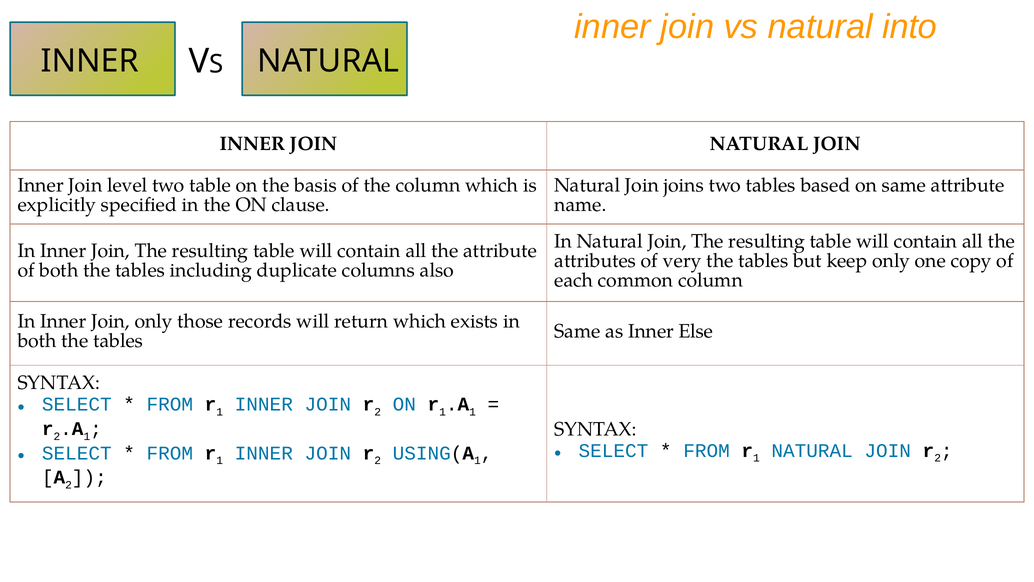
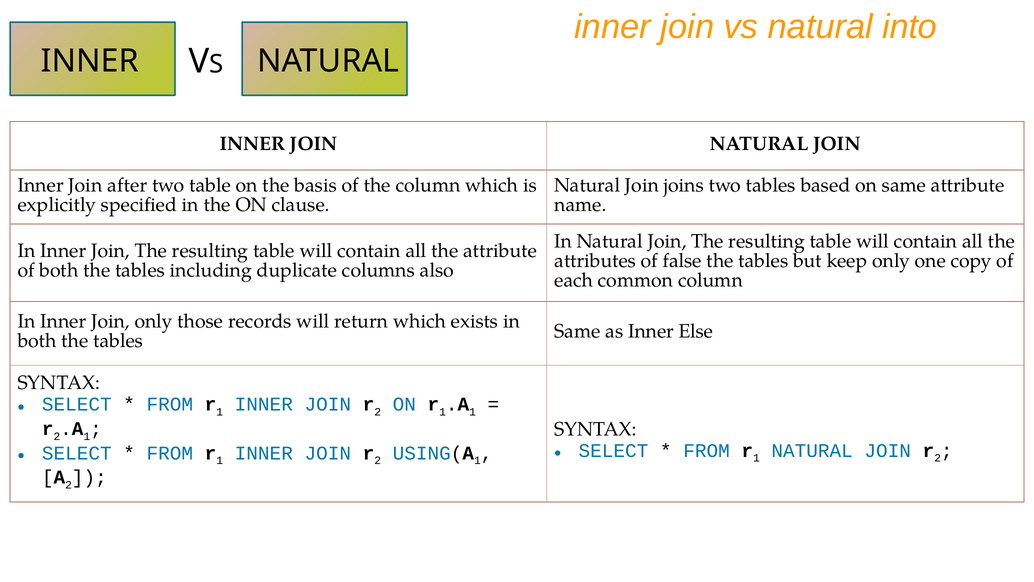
level: level -> after
very: very -> false
